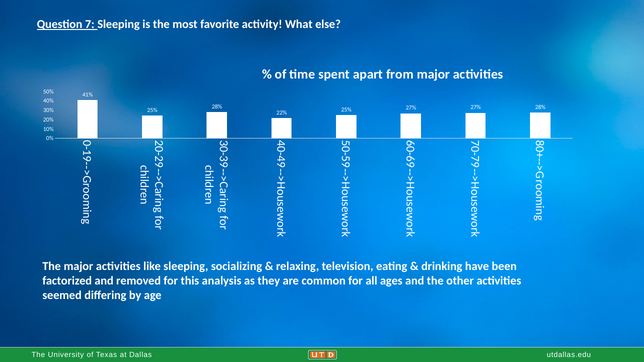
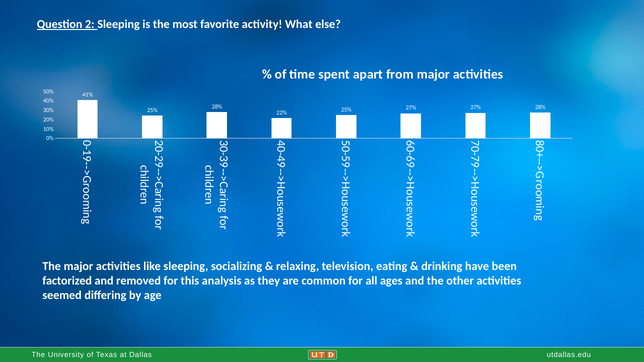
Question 7: 7 -> 2
